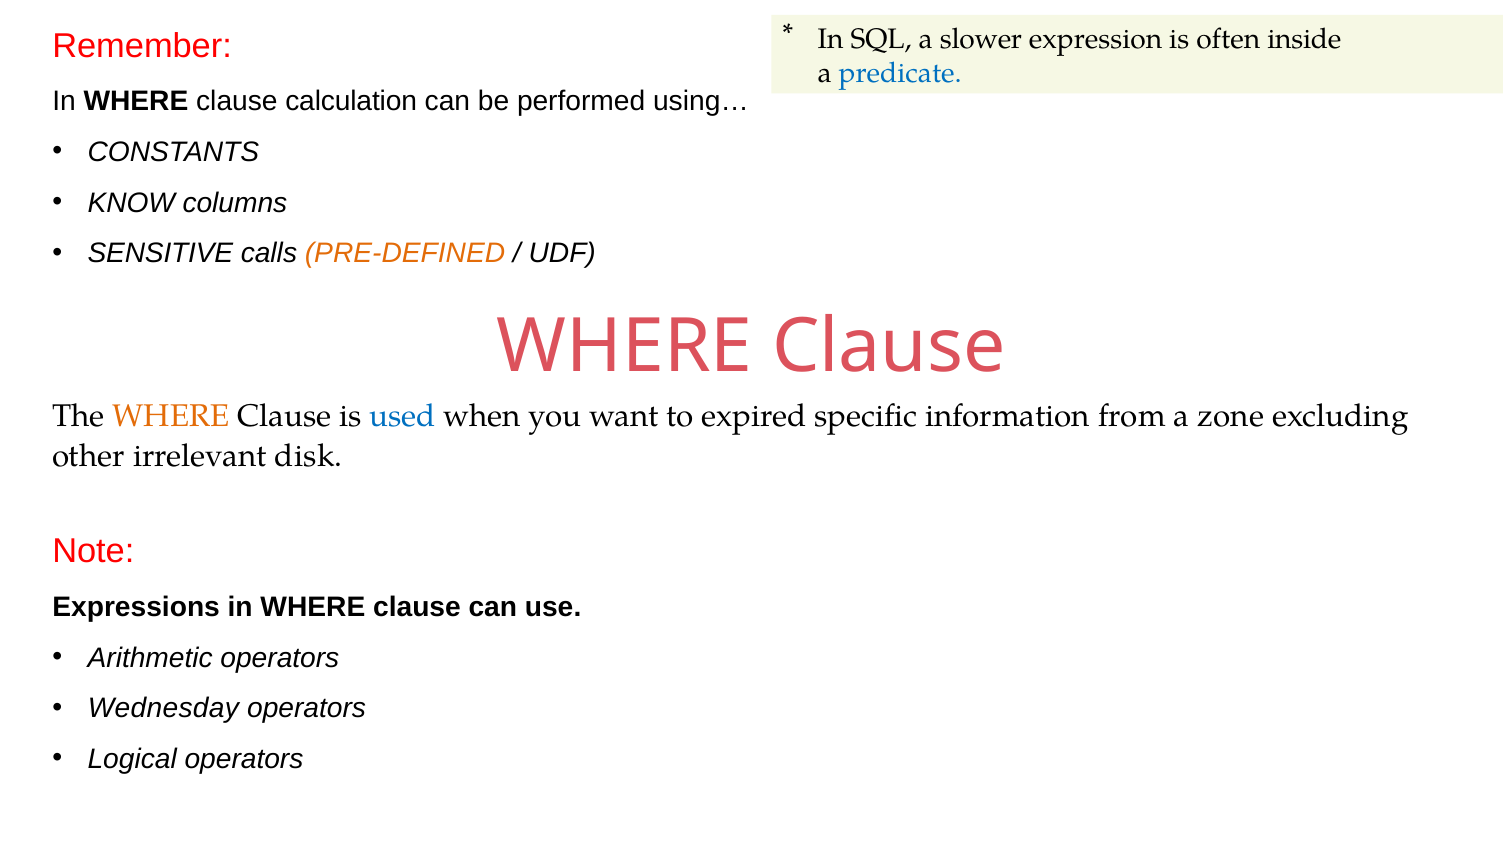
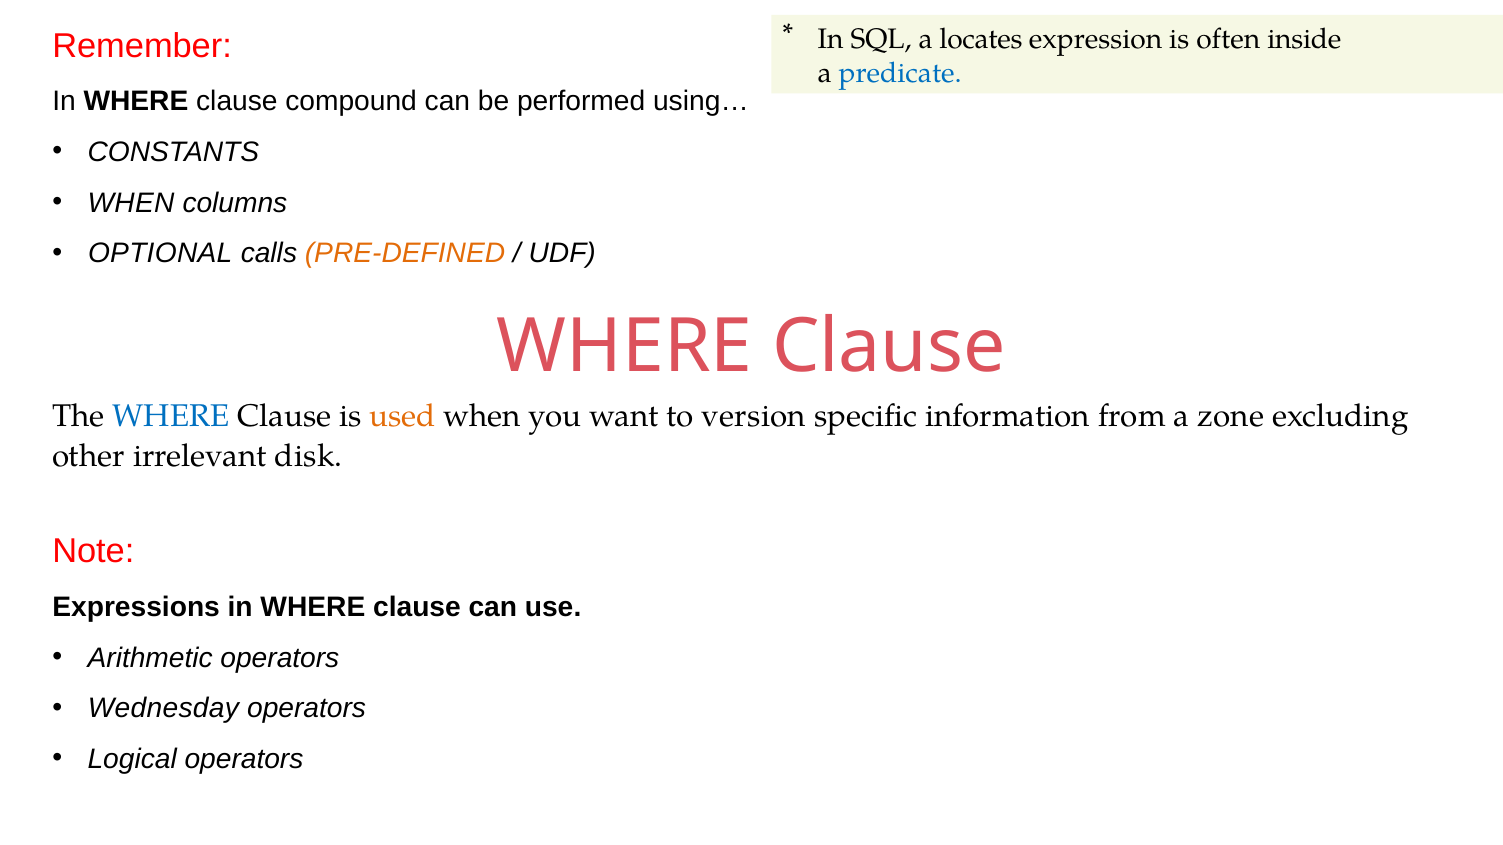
slower: slower -> locates
calculation: calculation -> compound
KNOW at (131, 203): KNOW -> WHEN
SENSITIVE: SENSITIVE -> OPTIONAL
WHERE at (171, 416) colour: orange -> blue
used colour: blue -> orange
expired: expired -> version
